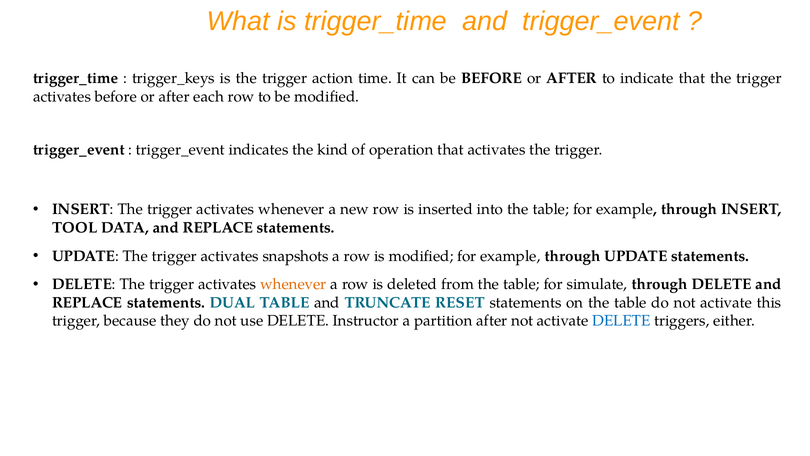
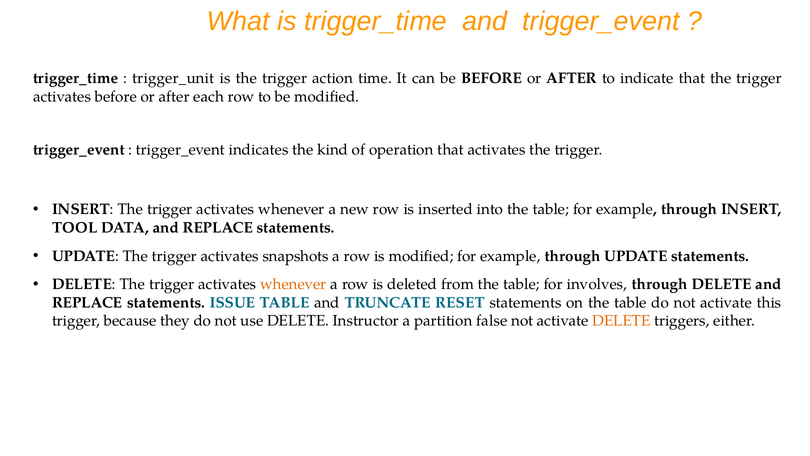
trigger_keys: trigger_keys -> trigger_unit
simulate: simulate -> involves
DUAL: DUAL -> ISSUE
partition after: after -> false
DELETE at (621, 321) colour: blue -> orange
